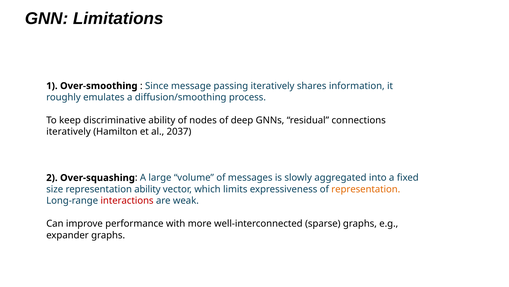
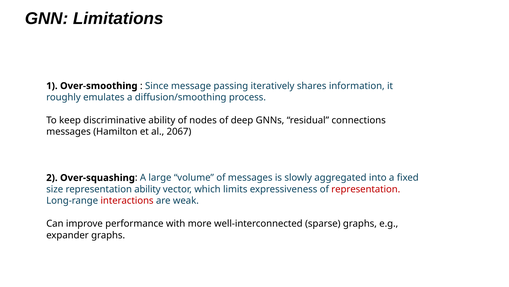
iteratively at (68, 131): iteratively -> messages
2037: 2037 -> 2067
representation at (366, 189) colour: orange -> red
